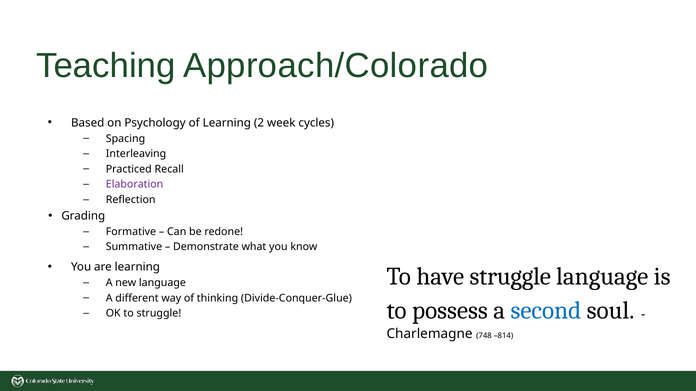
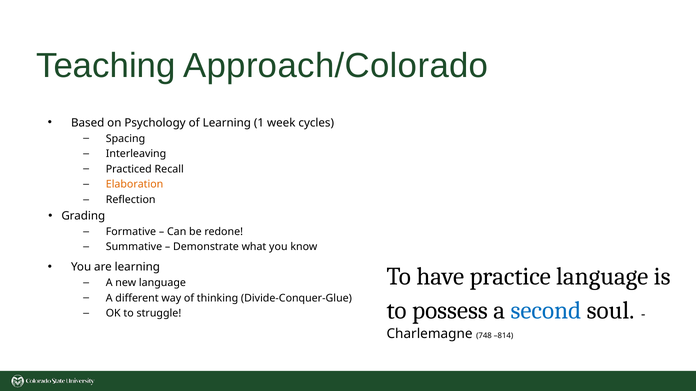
2: 2 -> 1
Elaboration colour: purple -> orange
have struggle: struggle -> practice
